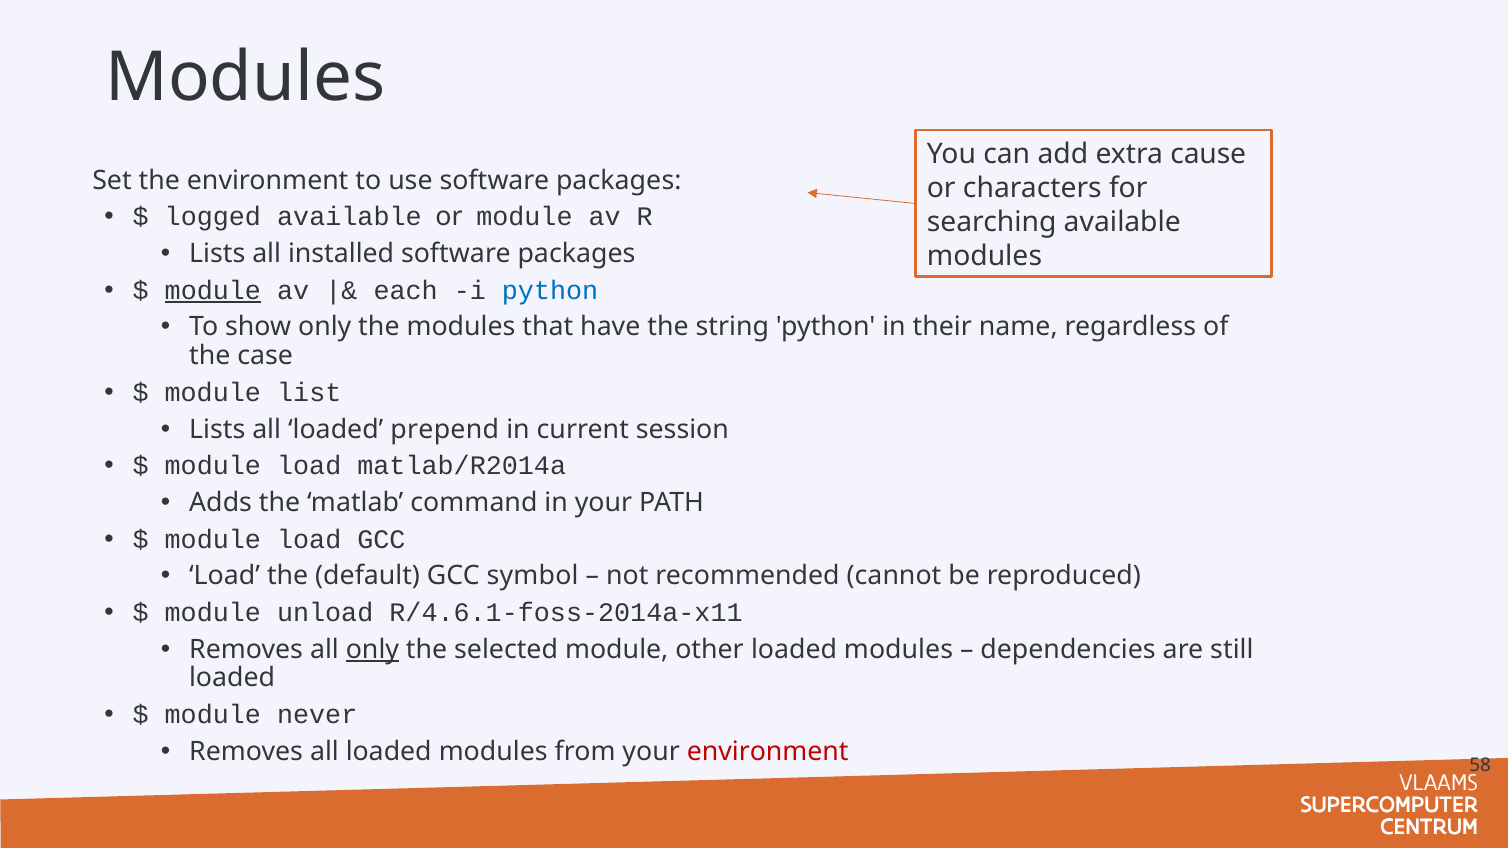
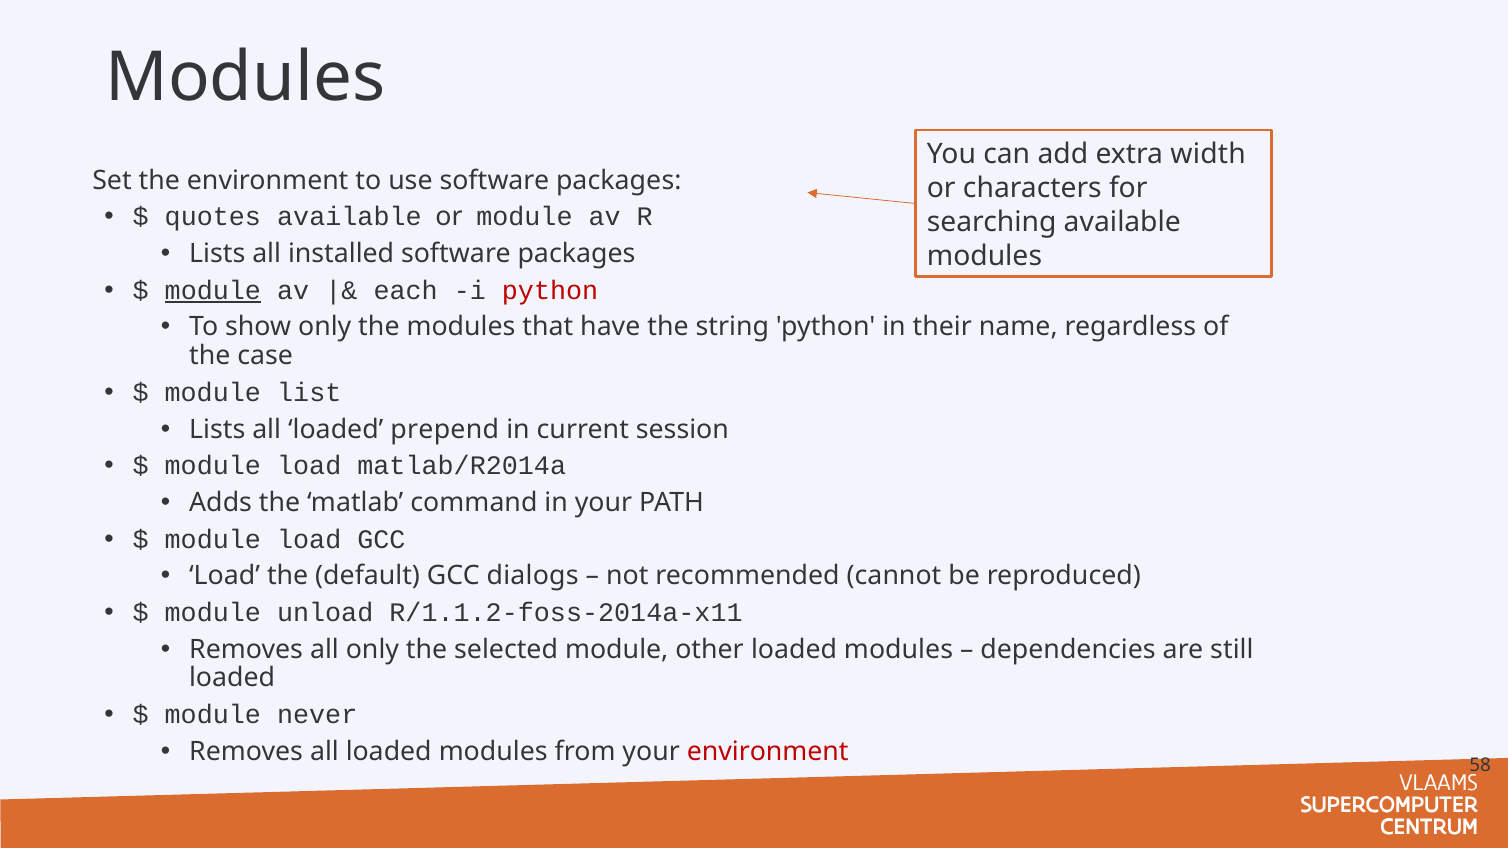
cause: cause -> width
logged: logged -> quotes
python at (550, 290) colour: blue -> red
symbol: symbol -> dialogs
R/4.6.1-foss-2014a-x11: R/4.6.1-foss-2014a-x11 -> R/1.1.2-foss-2014a-x11
only at (372, 649) underline: present -> none
